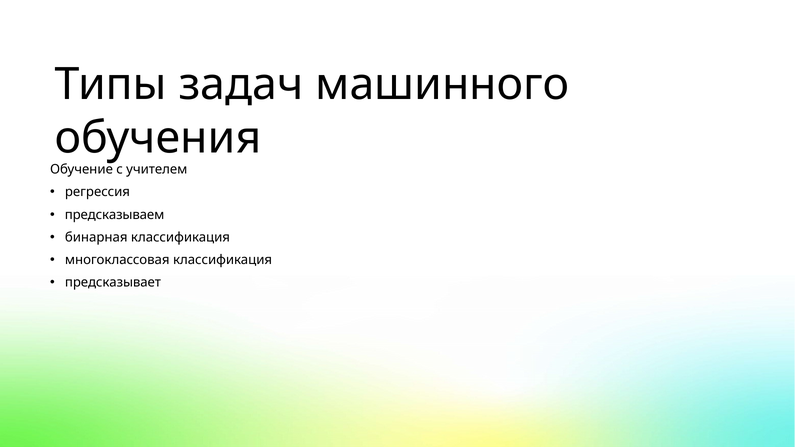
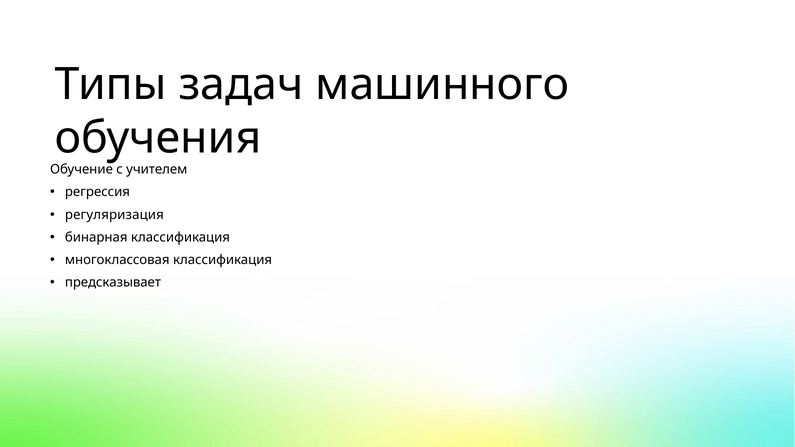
предсказываем: предсказываем -> регуляризация
